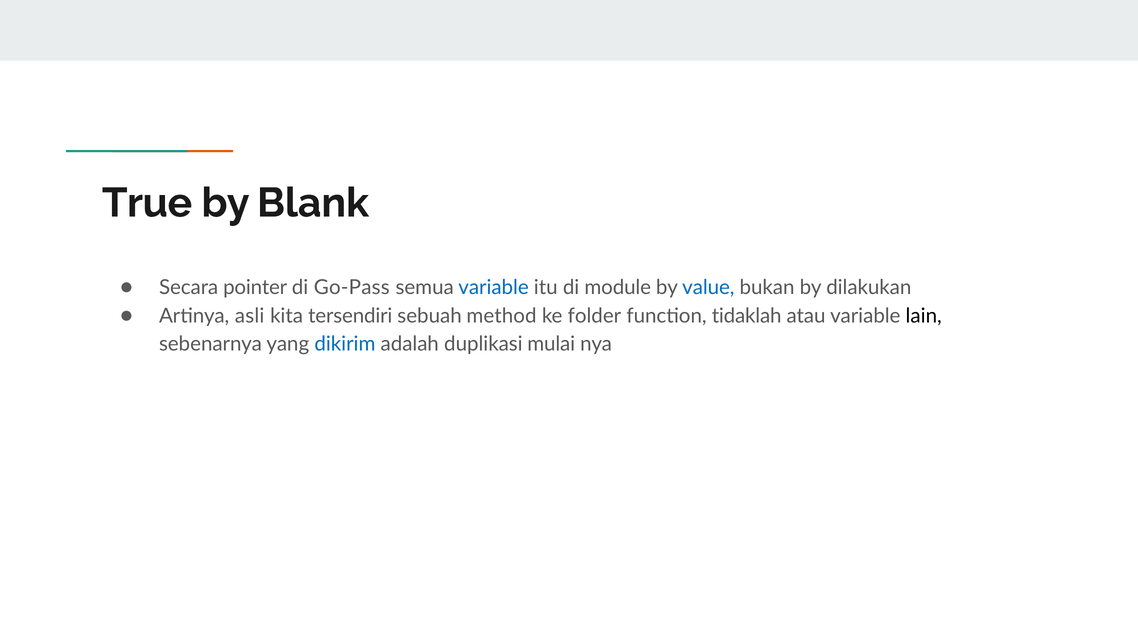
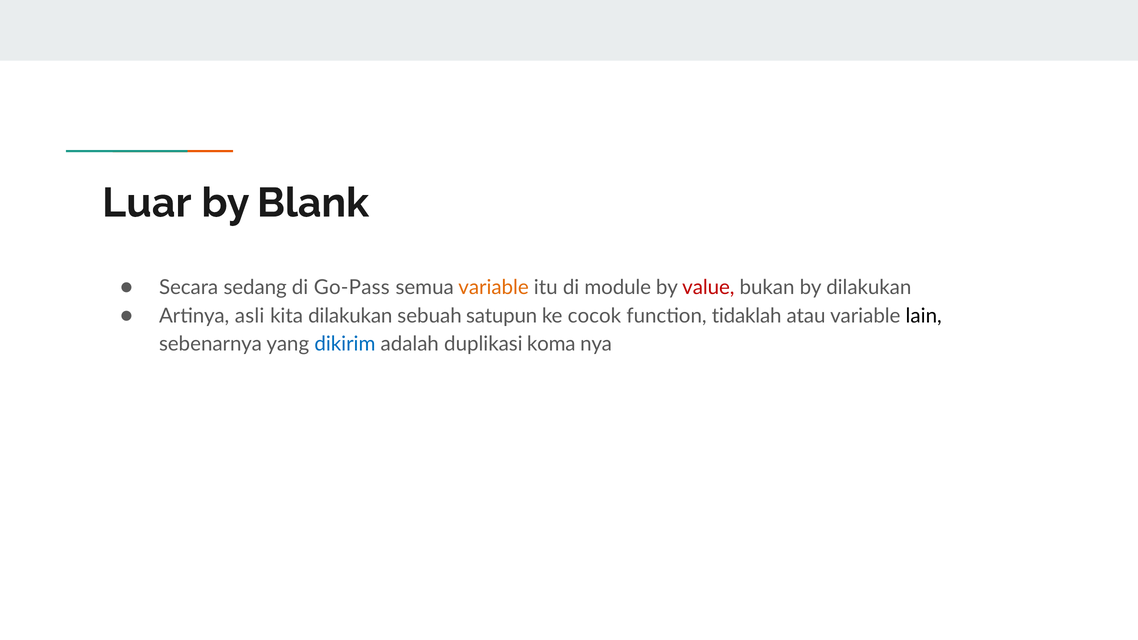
True: True -> Luar
pointer: pointer -> sedang
variable at (494, 288) colour: blue -> orange
value colour: blue -> red
kita tersendiri: tersendiri -> dilakukan
method: method -> satupun
folder: folder -> cocok
mulai: mulai -> koma
